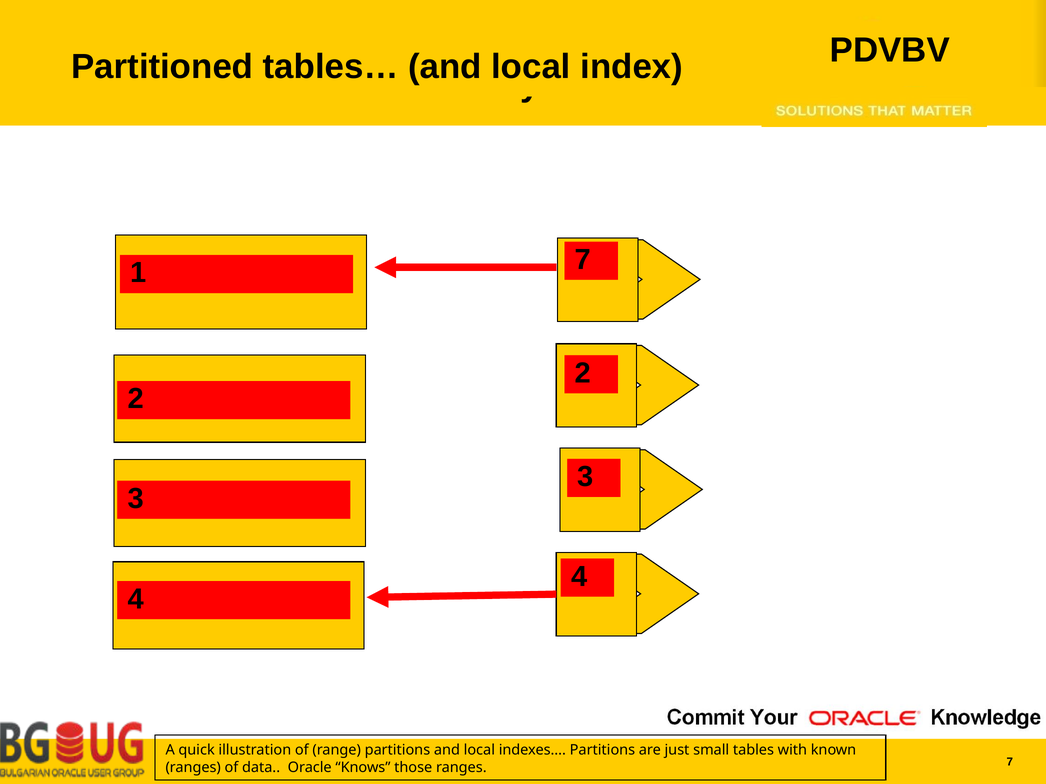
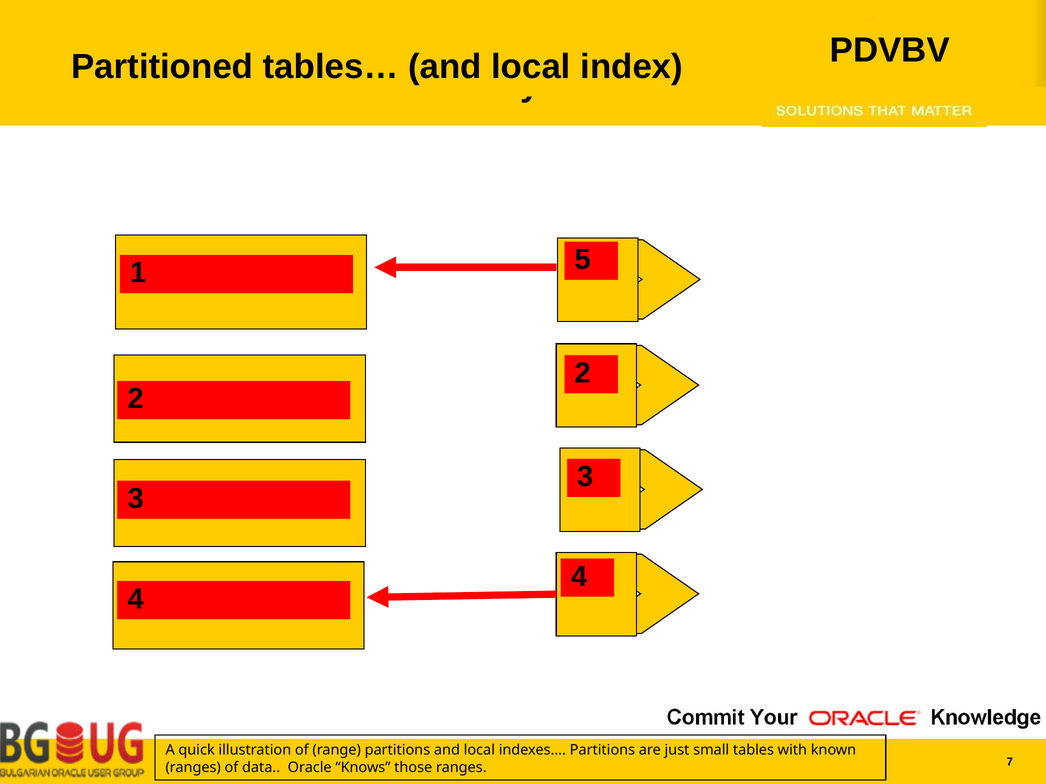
1 7: 7 -> 5
